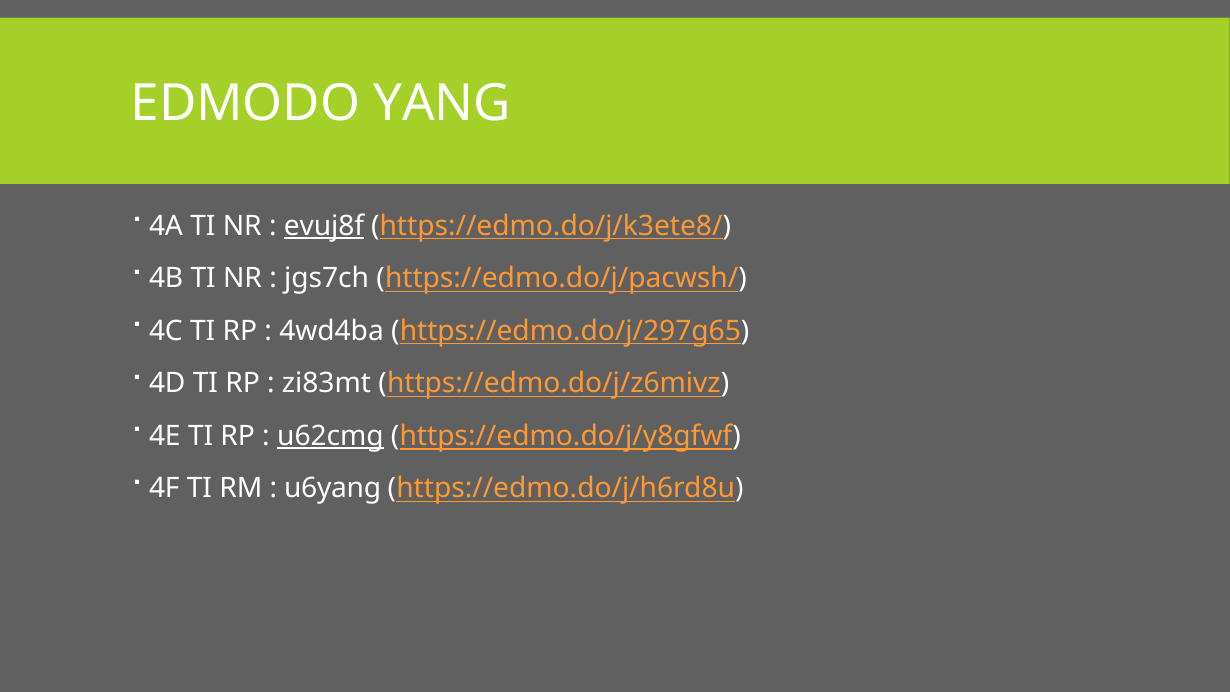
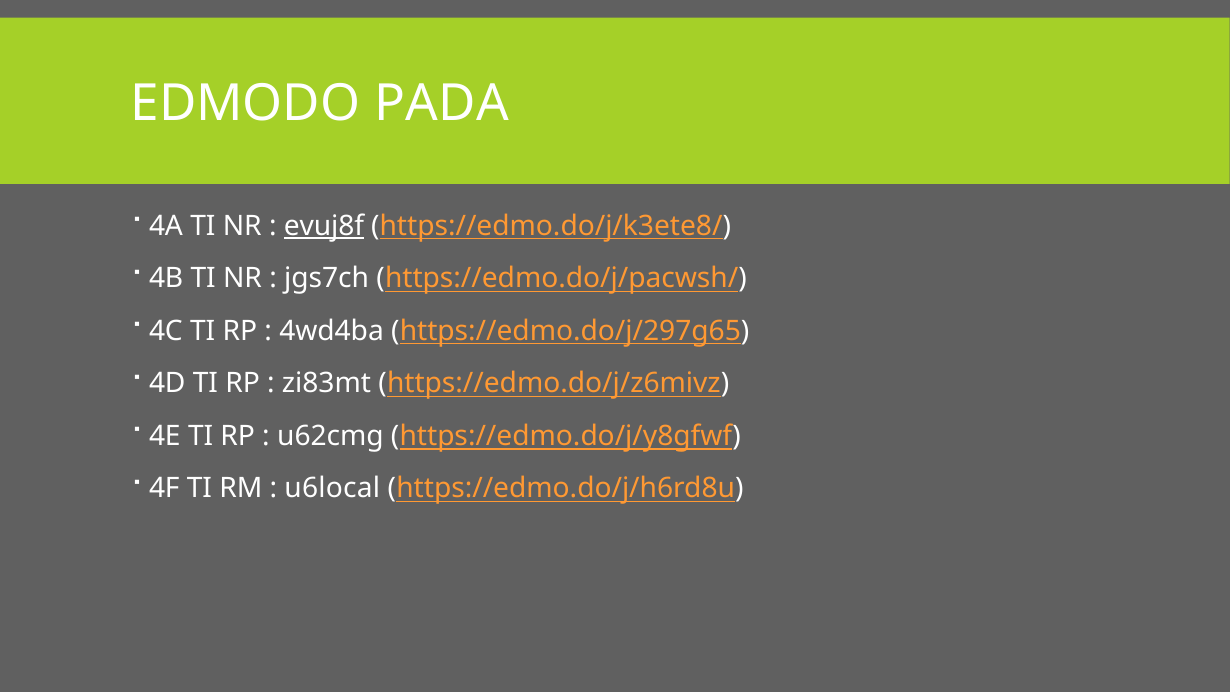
YANG: YANG -> PADA
u62cmg underline: present -> none
u6yang: u6yang -> u6local
